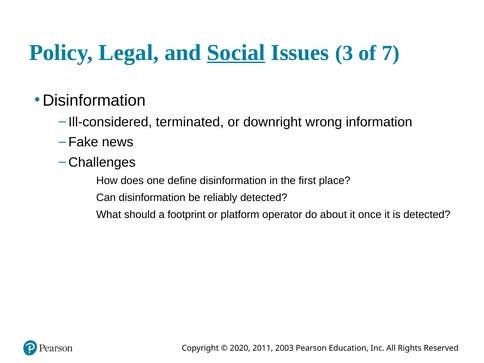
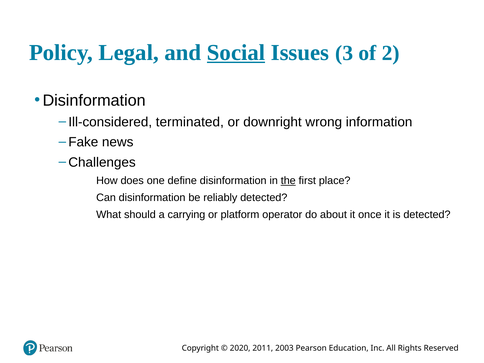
7: 7 -> 2
the underline: none -> present
footprint: footprint -> carrying
